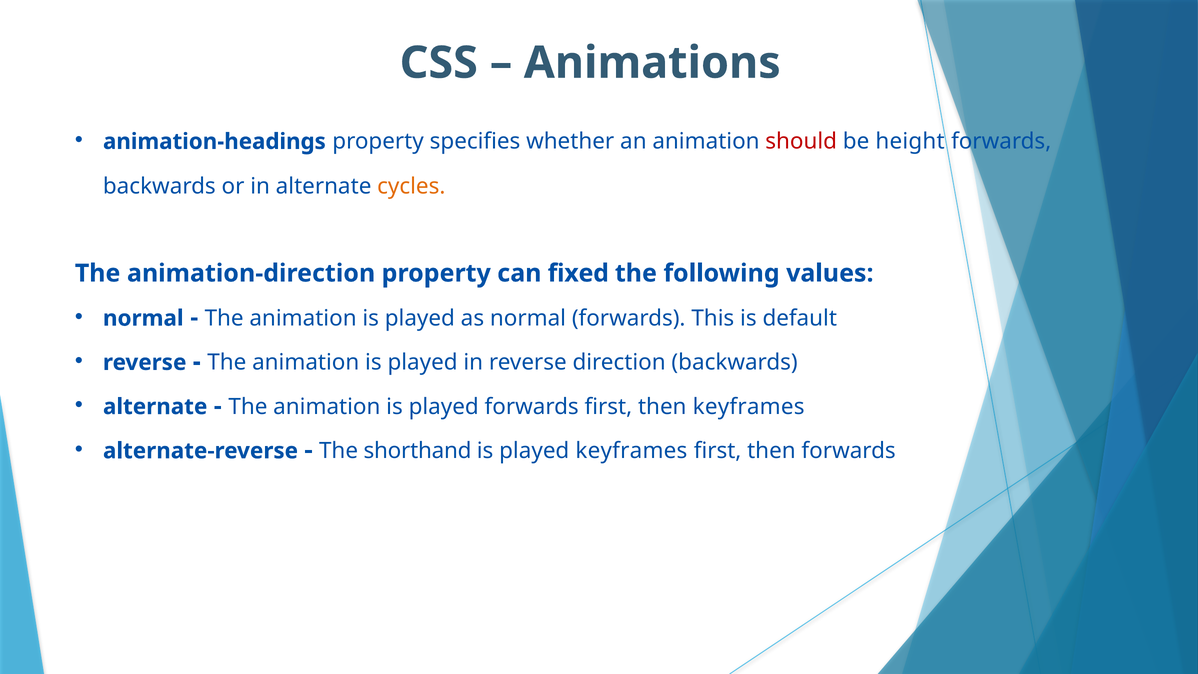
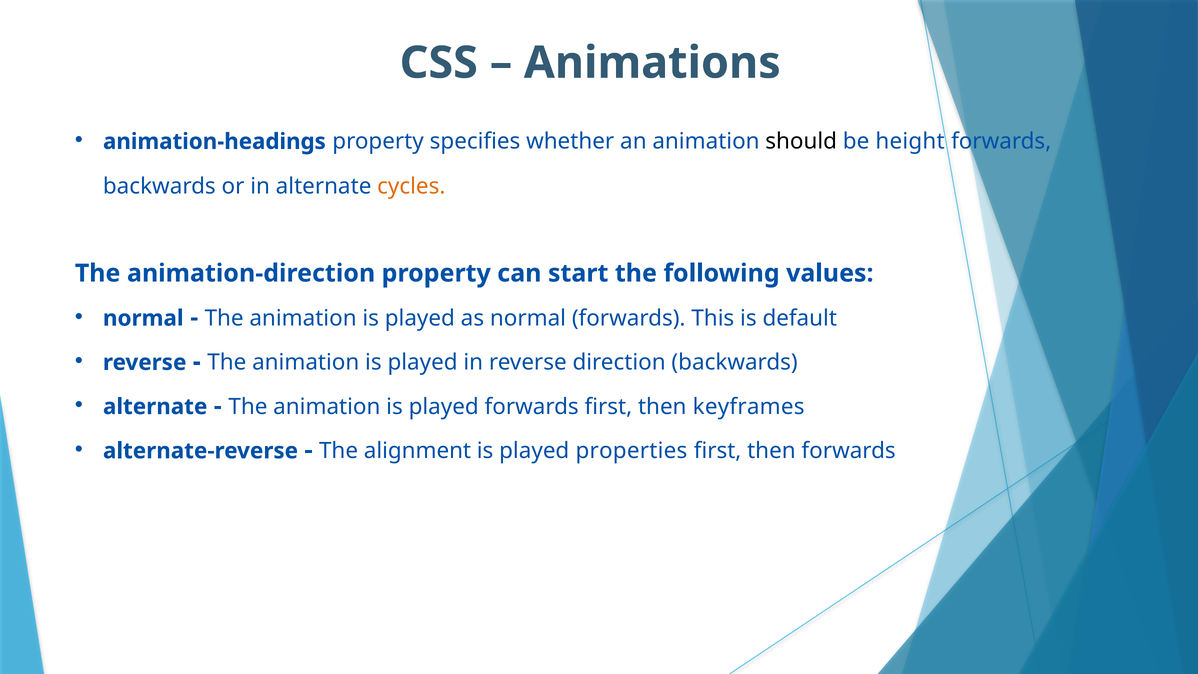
should colour: red -> black
fixed: fixed -> start
shorthand: shorthand -> alignment
played keyframes: keyframes -> properties
